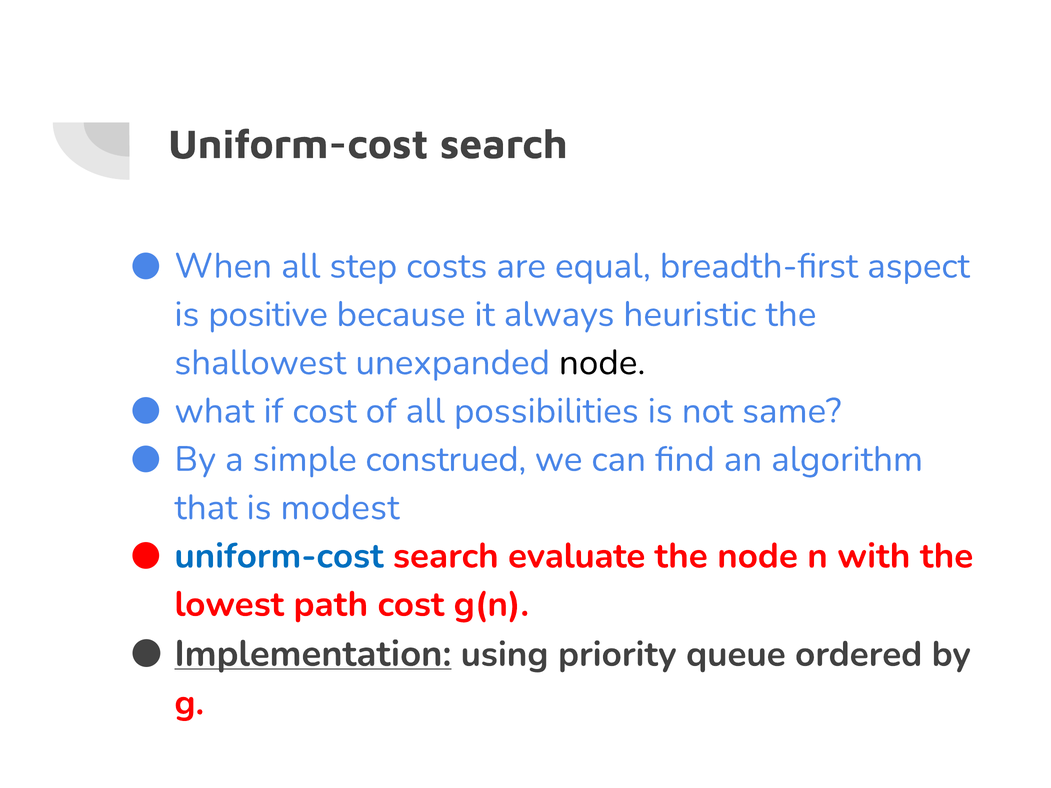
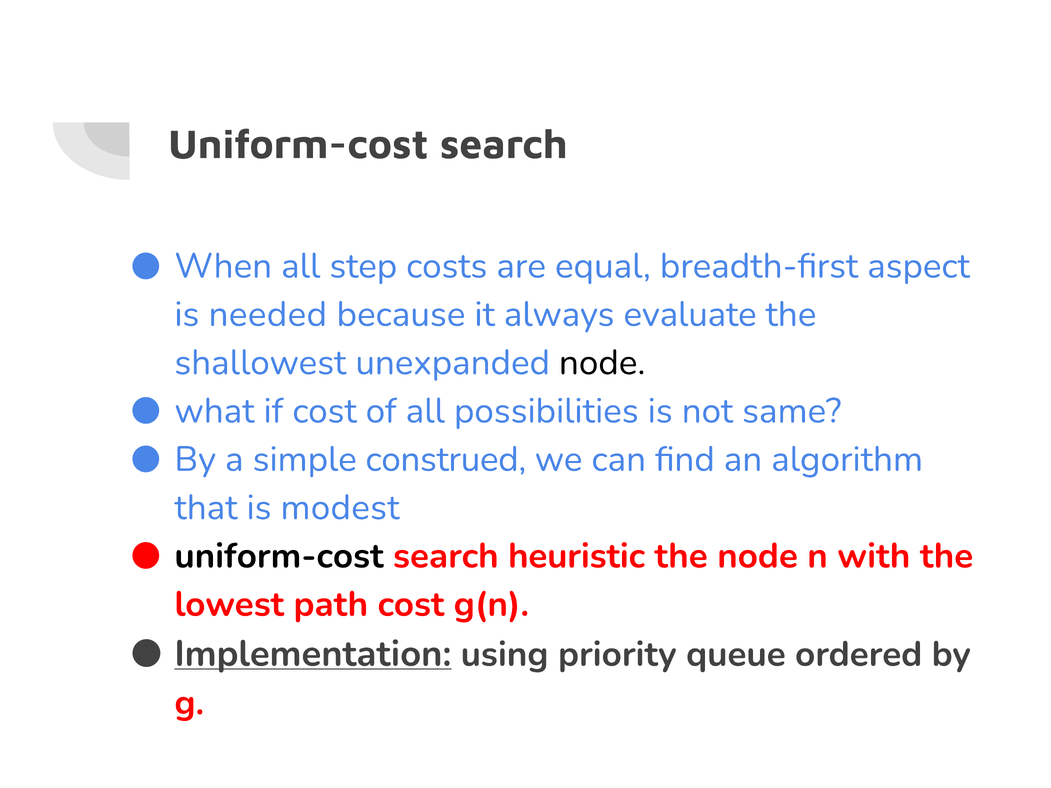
positive: positive -> needed
heuristic: heuristic -> evaluate
uniform-cost at (279, 556) colour: blue -> black
evaluate: evaluate -> heuristic
